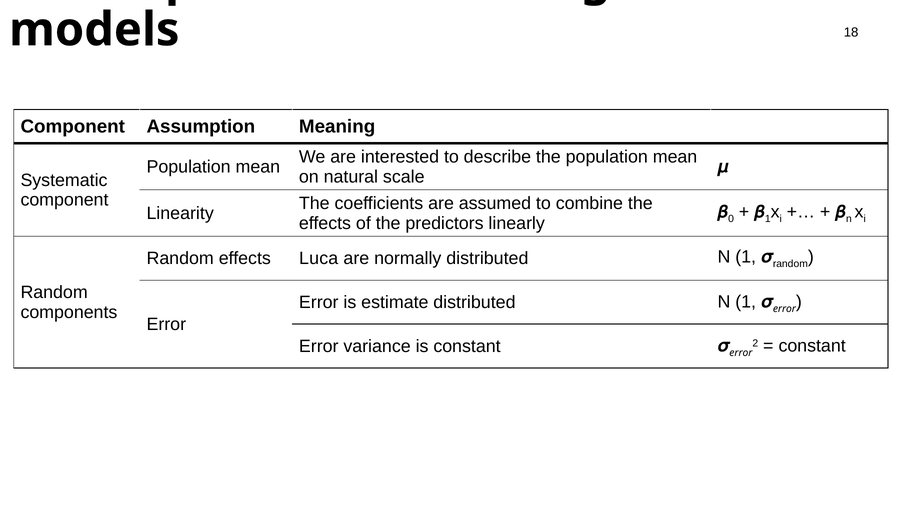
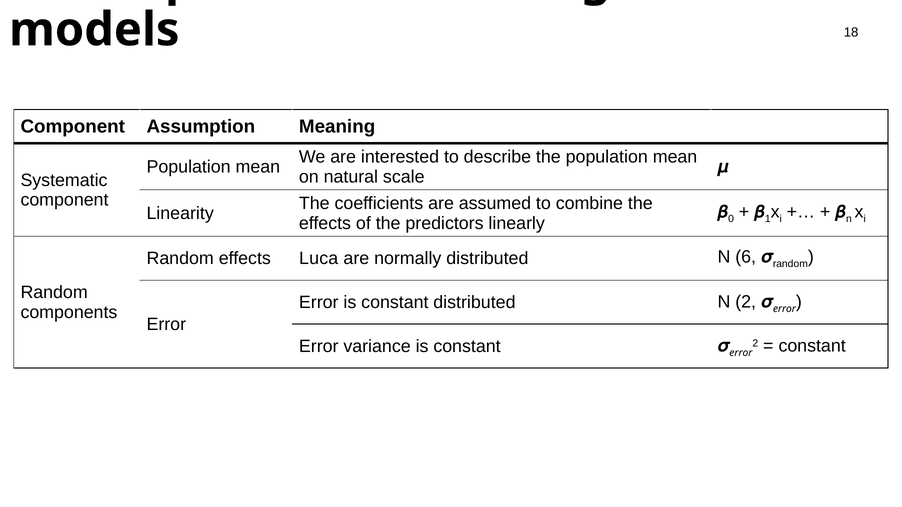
normally distributed N 1: 1 -> 6
Error is estimate: estimate -> constant
1 at (746, 302): 1 -> 2
